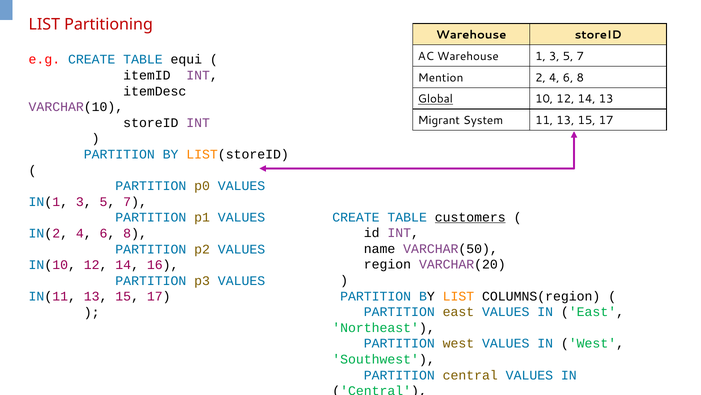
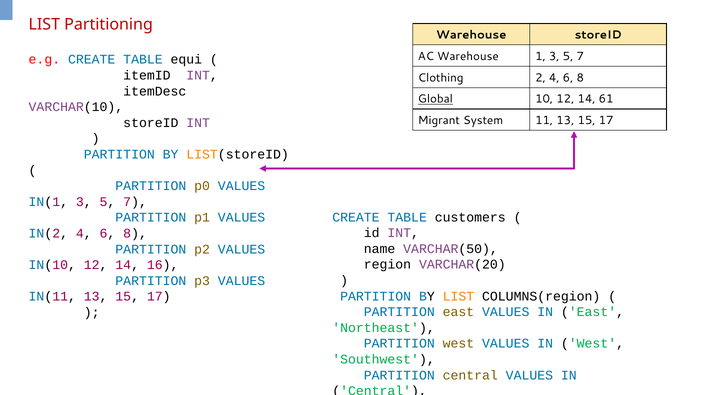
Mention: Mention -> Clothing
14 13: 13 -> 61
customers underline: present -> none
